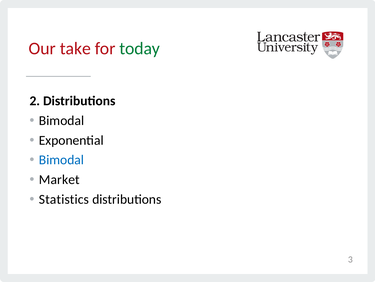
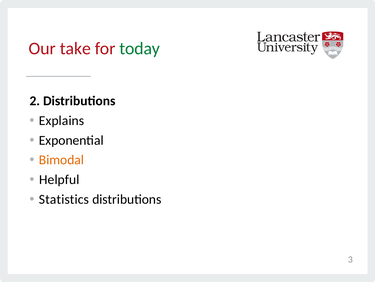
Bimodal at (62, 120): Bimodal -> Explains
Bimodal at (61, 160) colour: blue -> orange
Market: Market -> Helpful
